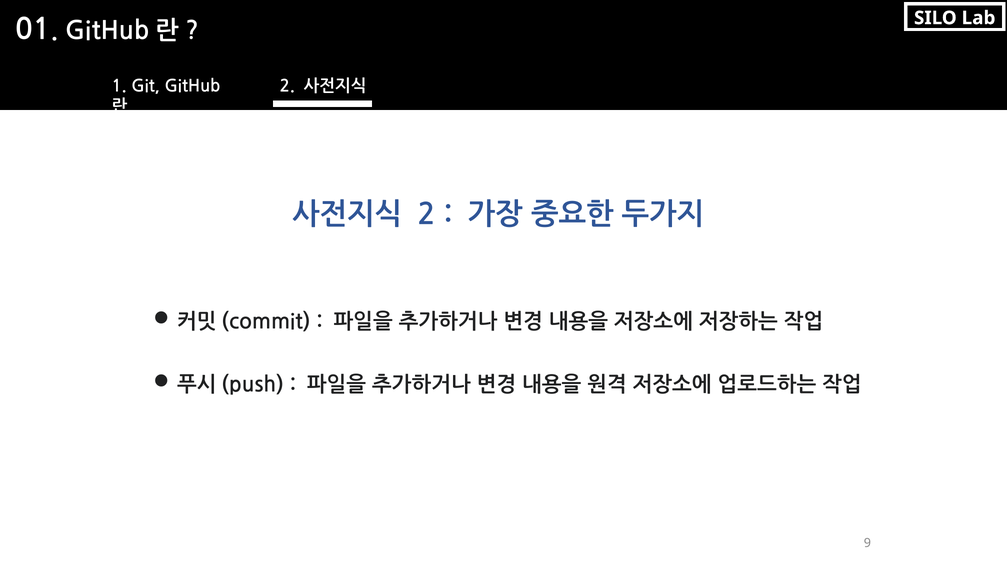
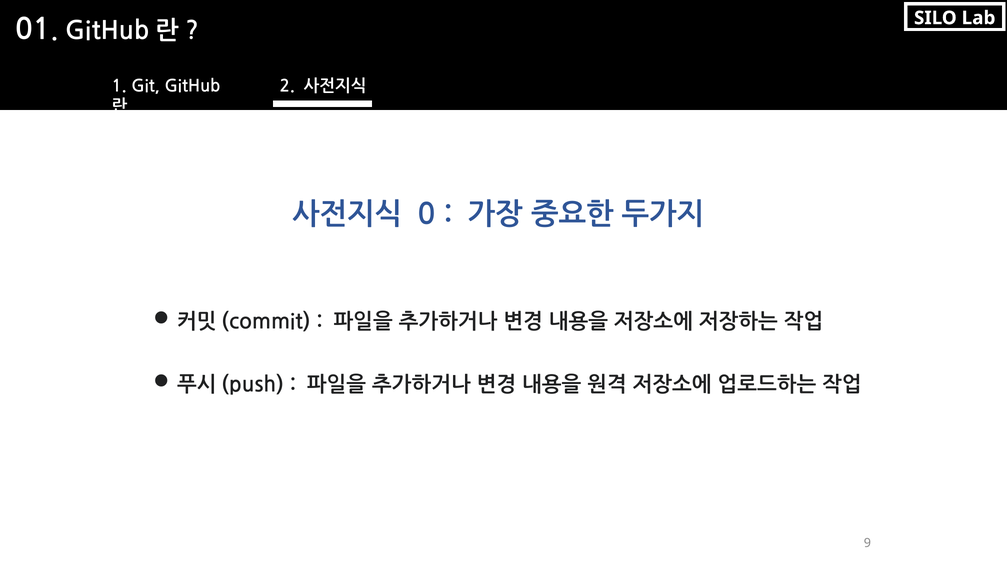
2 at (427, 214): 2 -> 0
